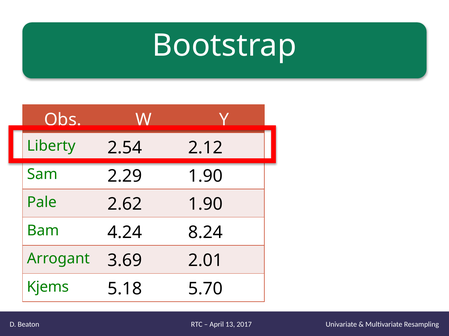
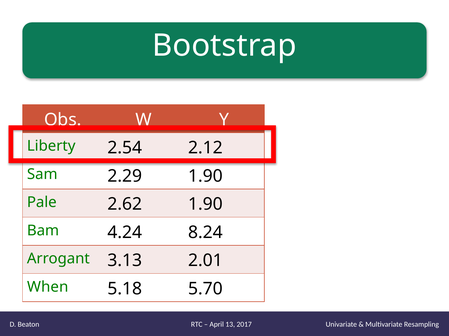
3.69: 3.69 -> 3.13
Kjems: Kjems -> When
